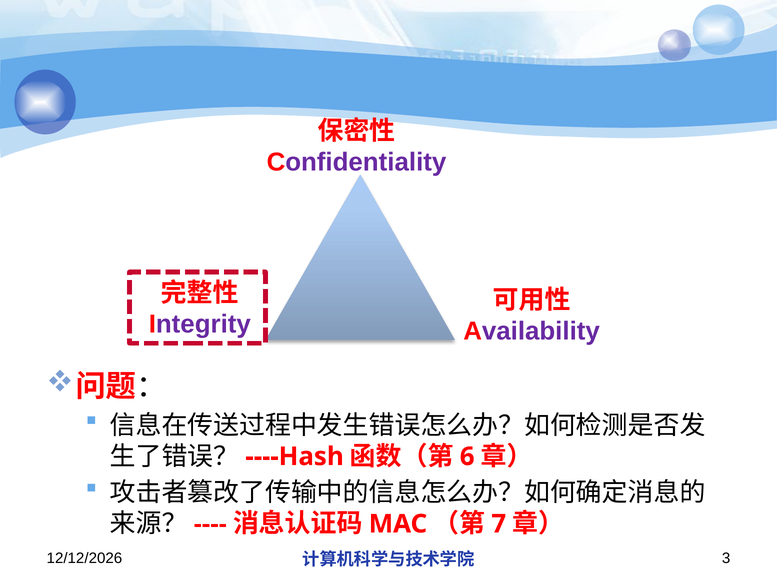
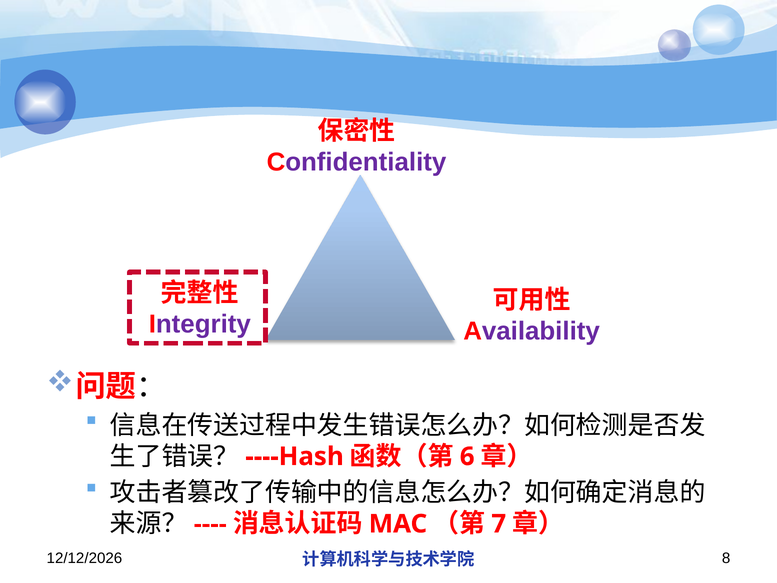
3: 3 -> 8
